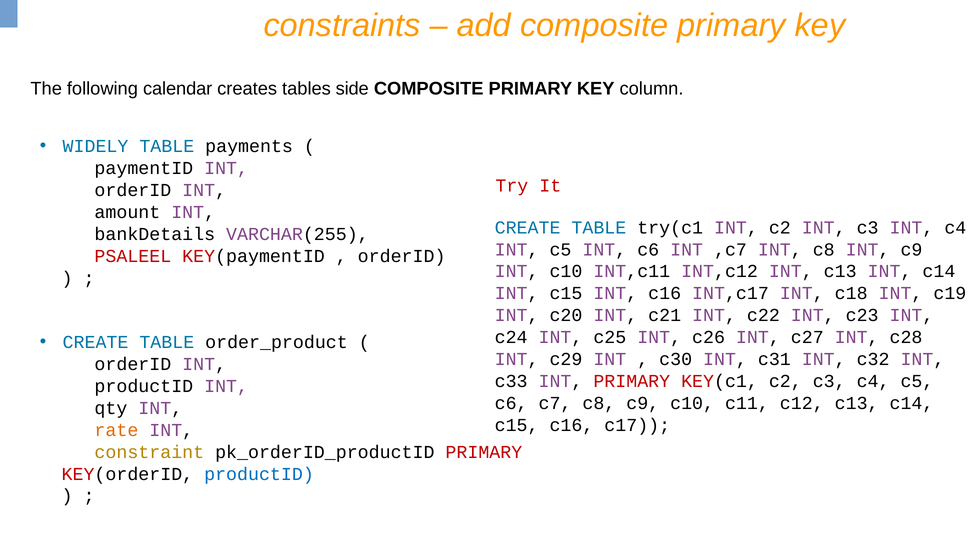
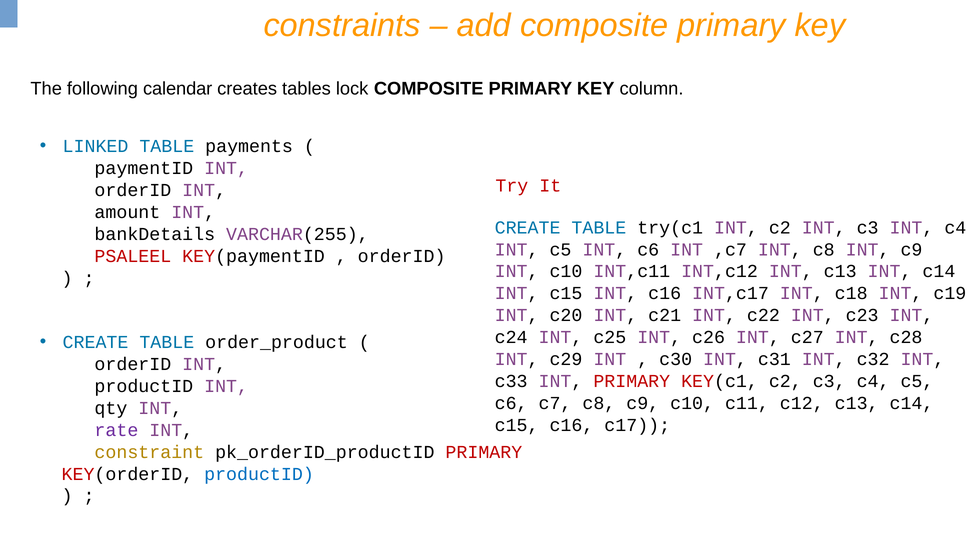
side: side -> lock
WIDELY: WIDELY -> LINKED
rate colour: orange -> purple
